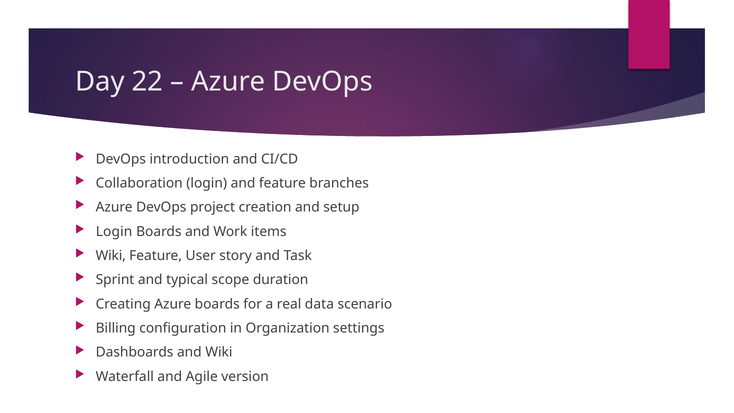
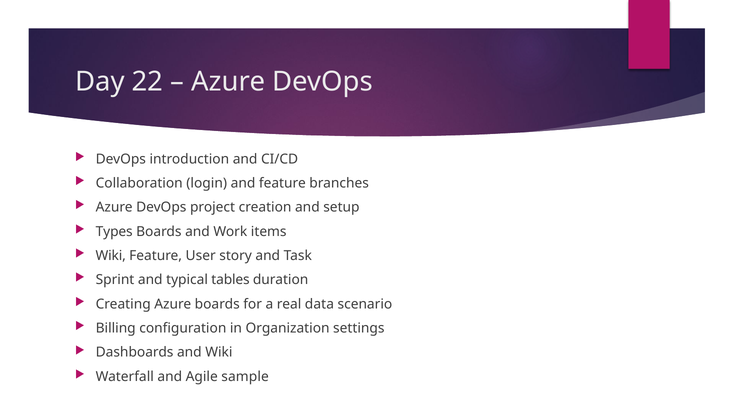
Login at (114, 231): Login -> Types
scope: scope -> tables
version: version -> sample
